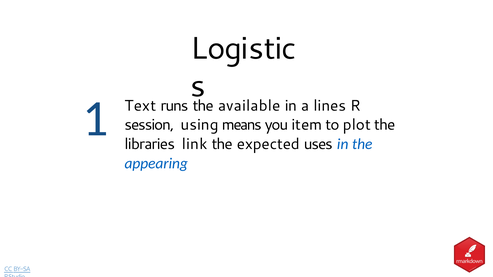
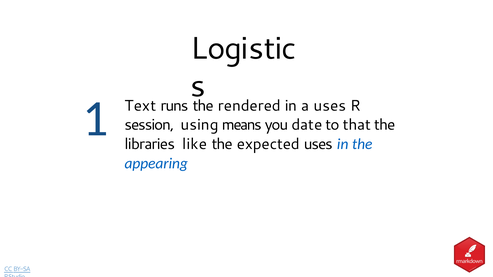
available: available -> rendered
a lines: lines -> uses
item: item -> date
plot: plot -> that
link: link -> like
